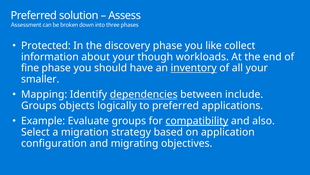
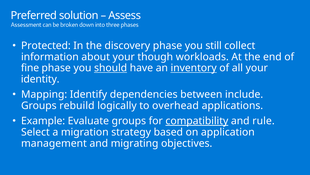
like: like -> still
should underline: none -> present
smaller: smaller -> identity
dependencies underline: present -> none
objects: objects -> rebuild
to preferred: preferred -> overhead
also: also -> rule
configuration: configuration -> management
